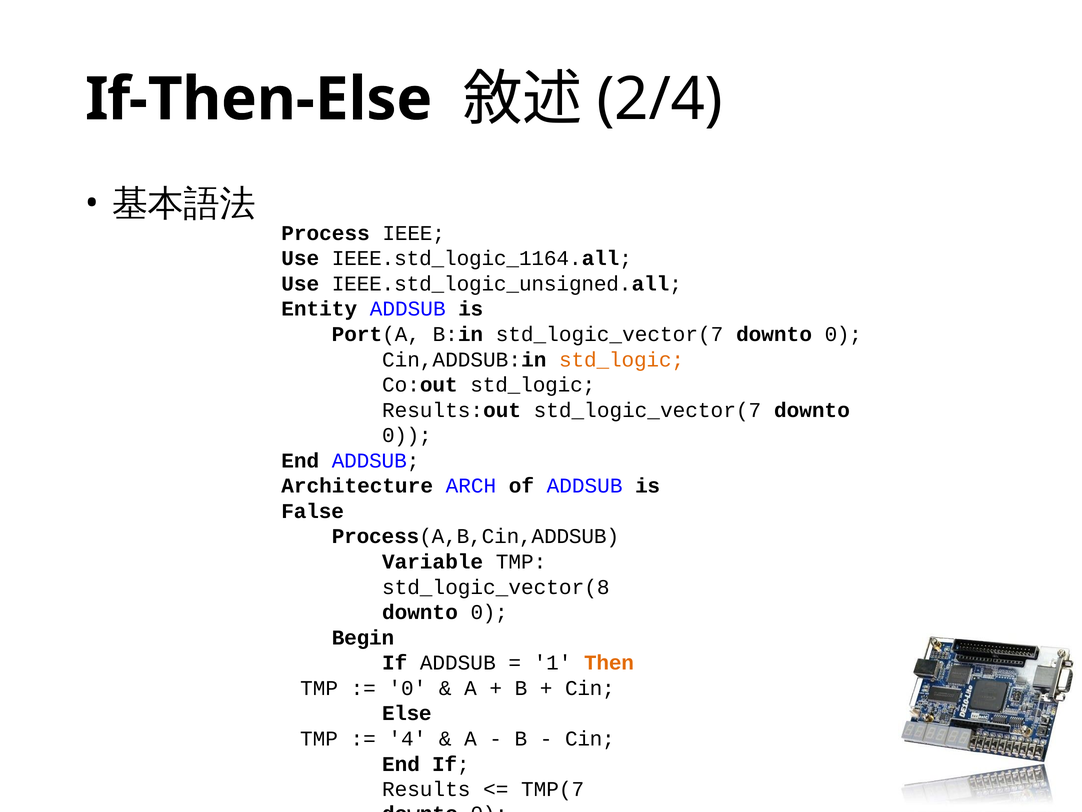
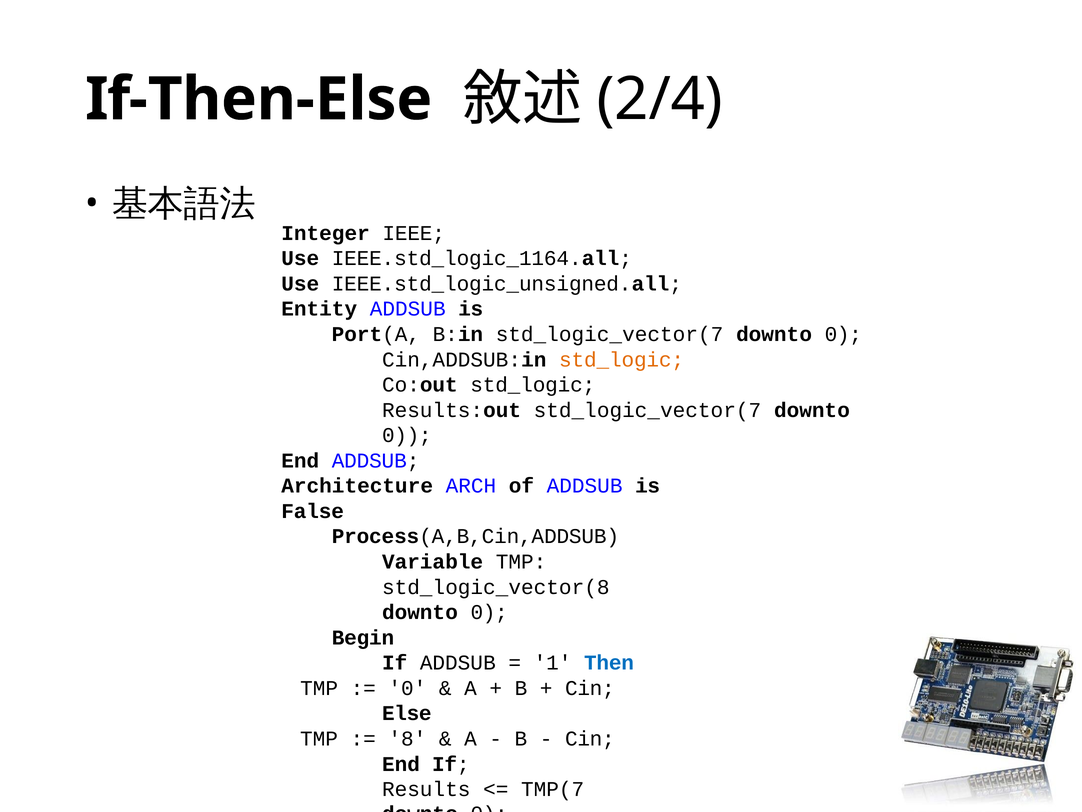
Process at (326, 233): Process -> Integer
Then colour: orange -> blue
4: 4 -> 8
